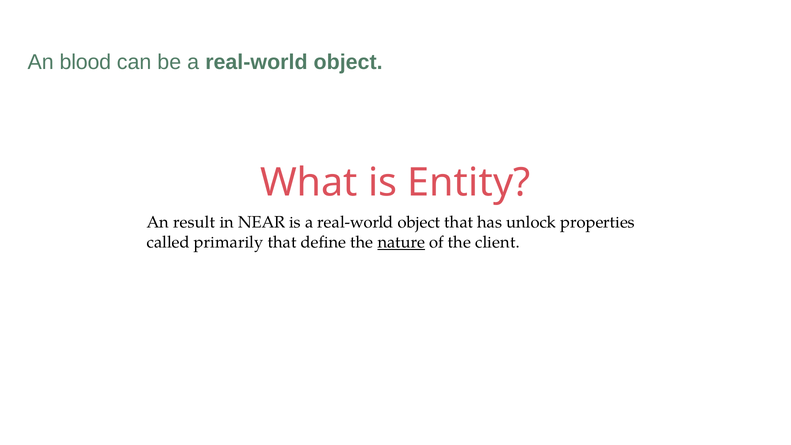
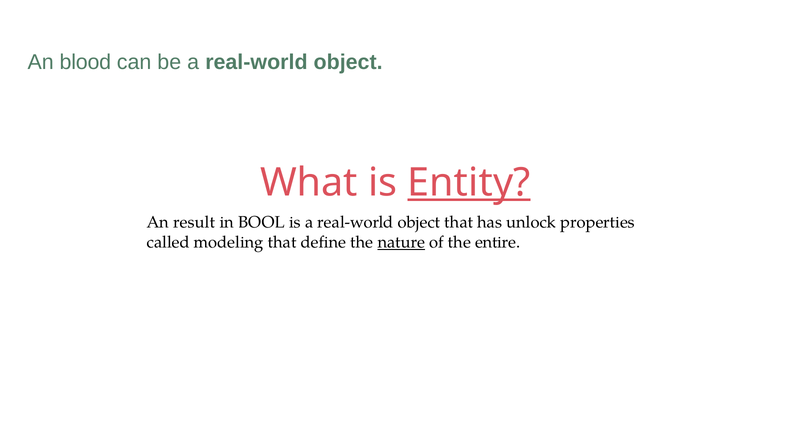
Entity underline: none -> present
NEAR: NEAR -> BOOL
primarily: primarily -> modeling
client: client -> entire
